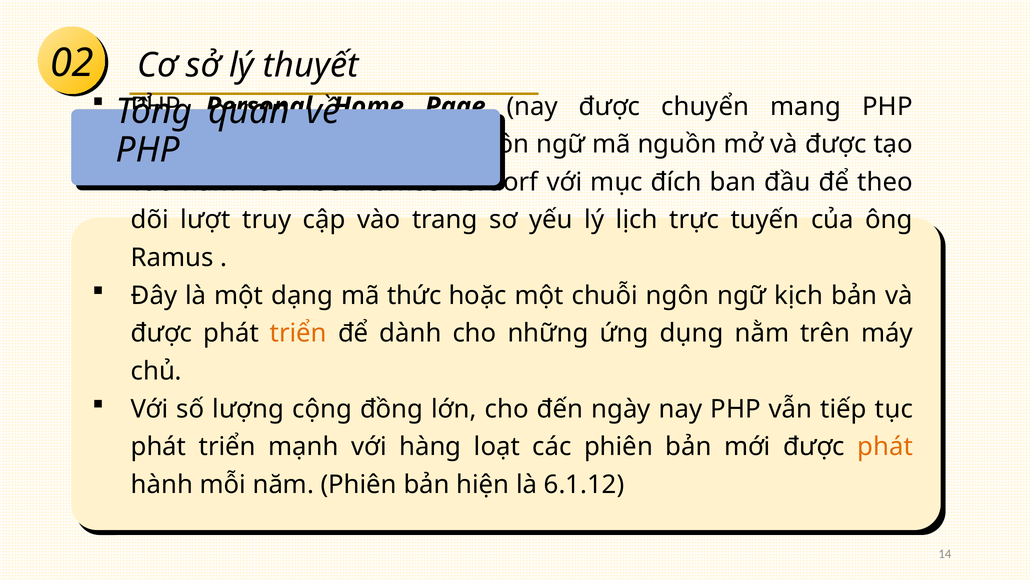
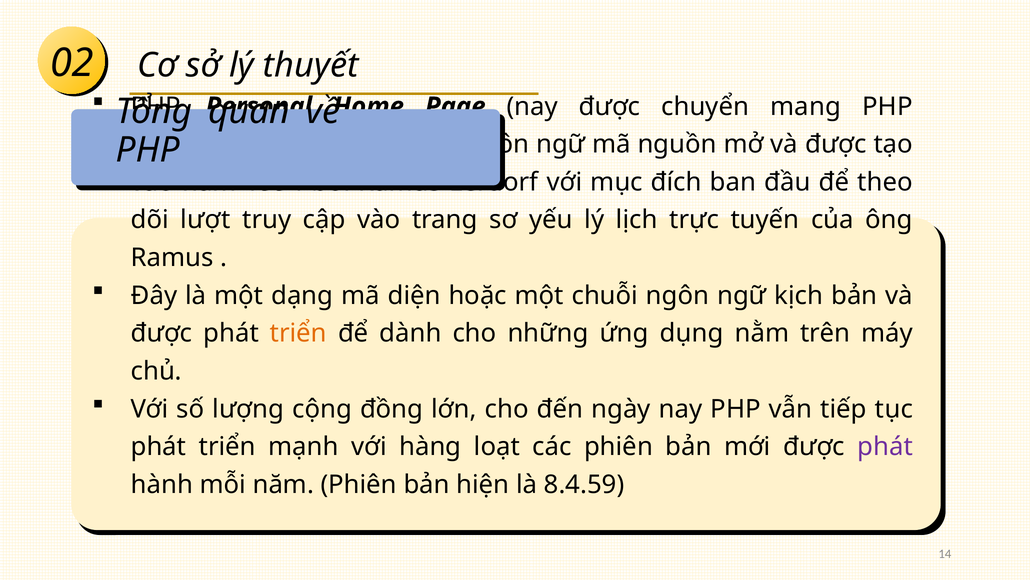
thức: thức -> diện
phát at (885, 446) colour: orange -> purple
6.1.12: 6.1.12 -> 8.4.59
